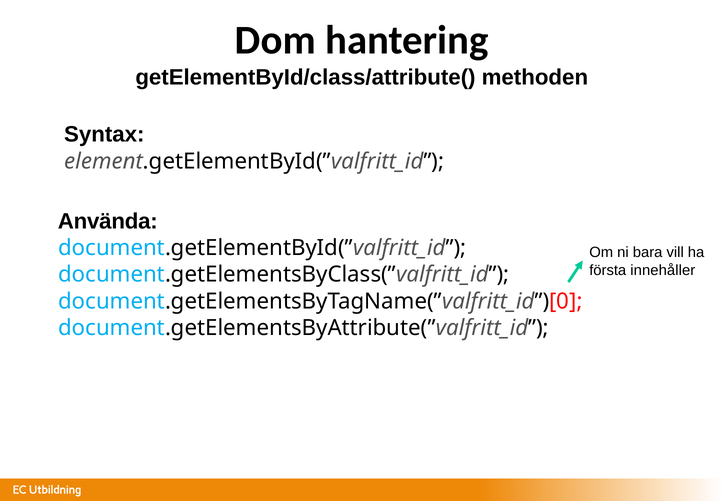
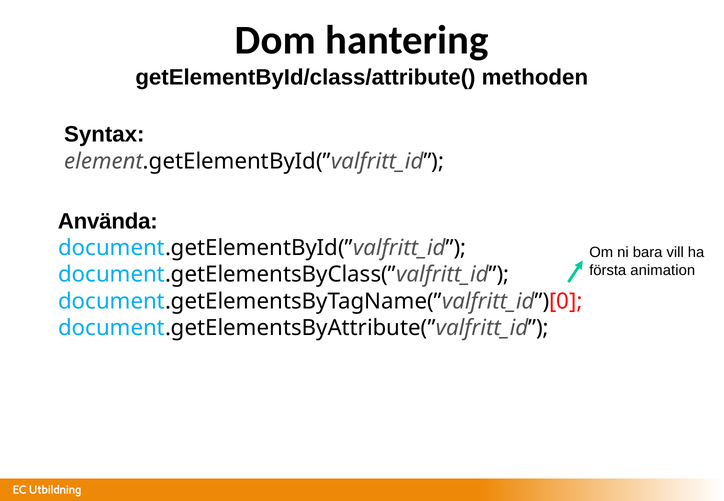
innehåller: innehåller -> animation
